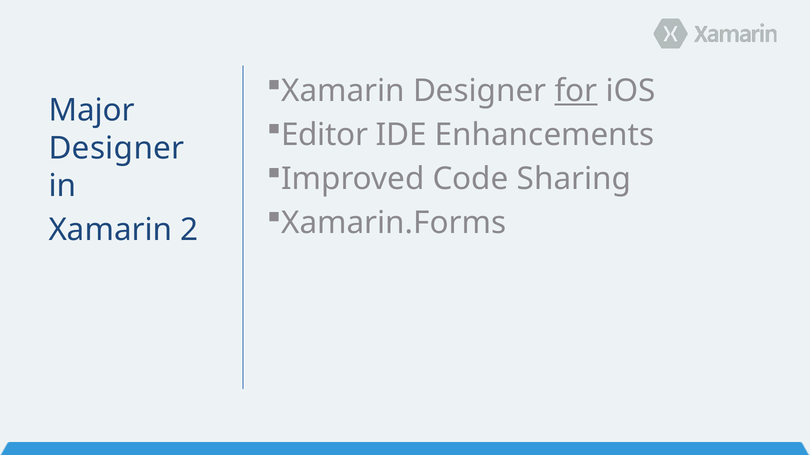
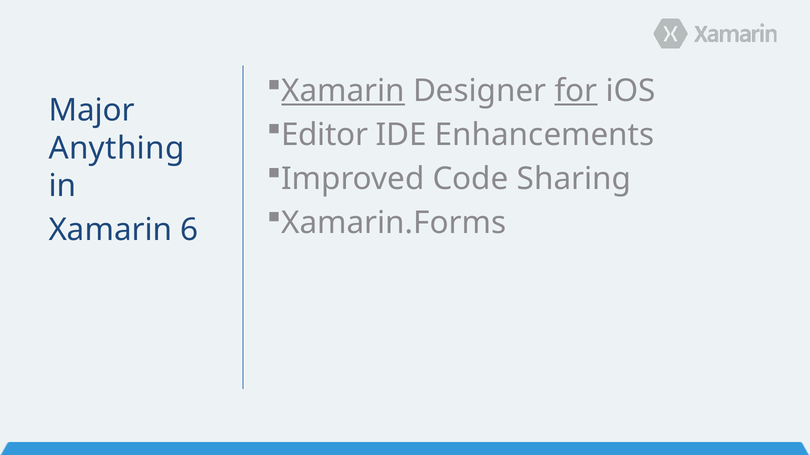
Xamarin at (343, 91) underline: none -> present
Designer at (117, 148): Designer -> Anything
2: 2 -> 6
